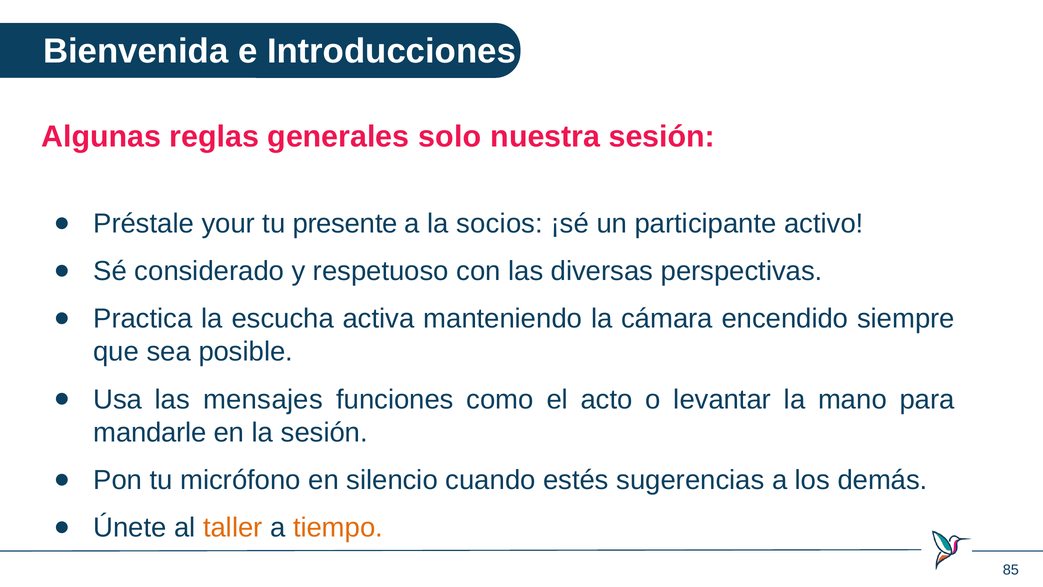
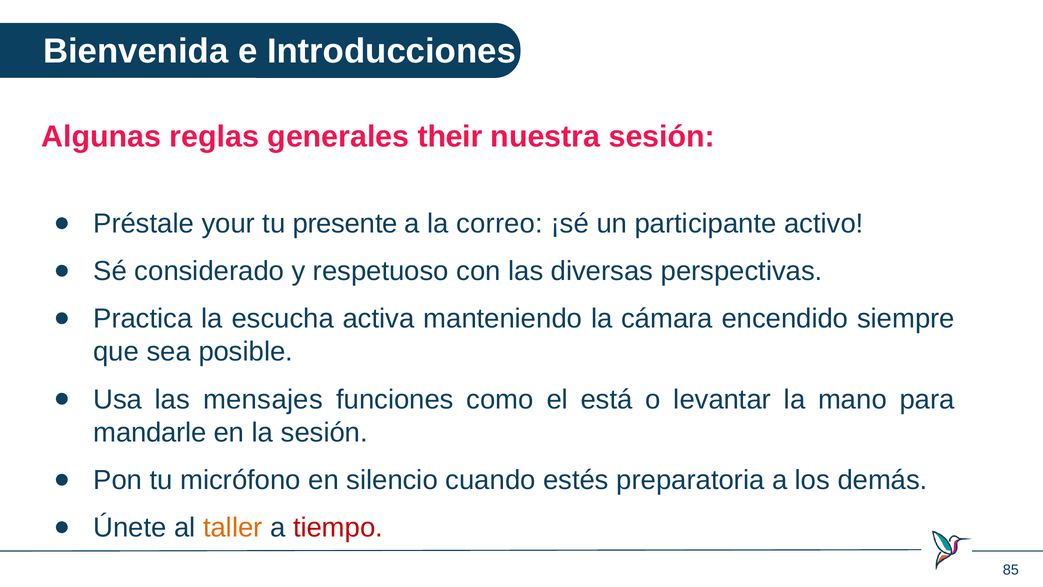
solo: solo -> their
socios: socios -> correo
acto: acto -> está
sugerencias: sugerencias -> preparatoria
tiempo colour: orange -> red
